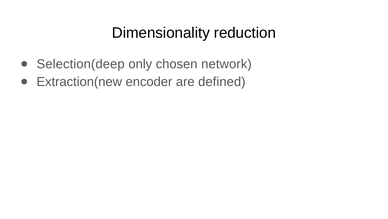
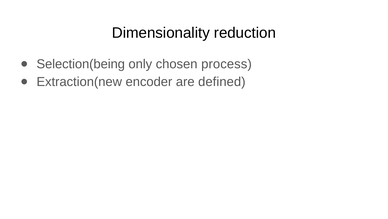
Selection(deep: Selection(deep -> Selection(being
network: network -> process
